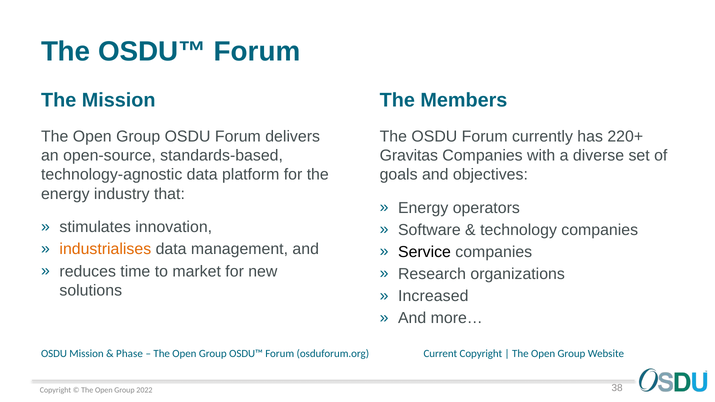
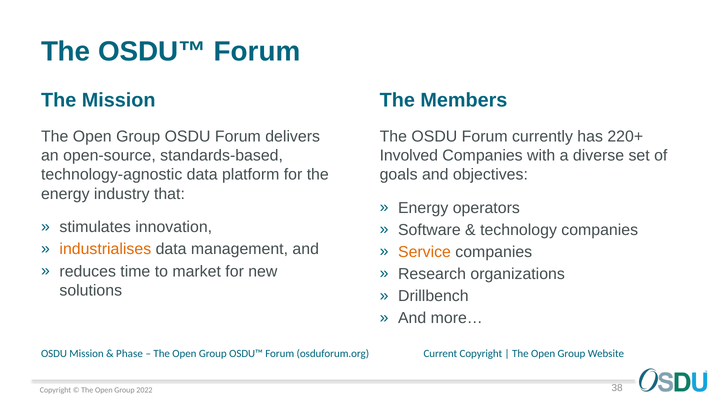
Gravitas: Gravitas -> Involved
Service colour: black -> orange
Increased: Increased -> Drillbench
